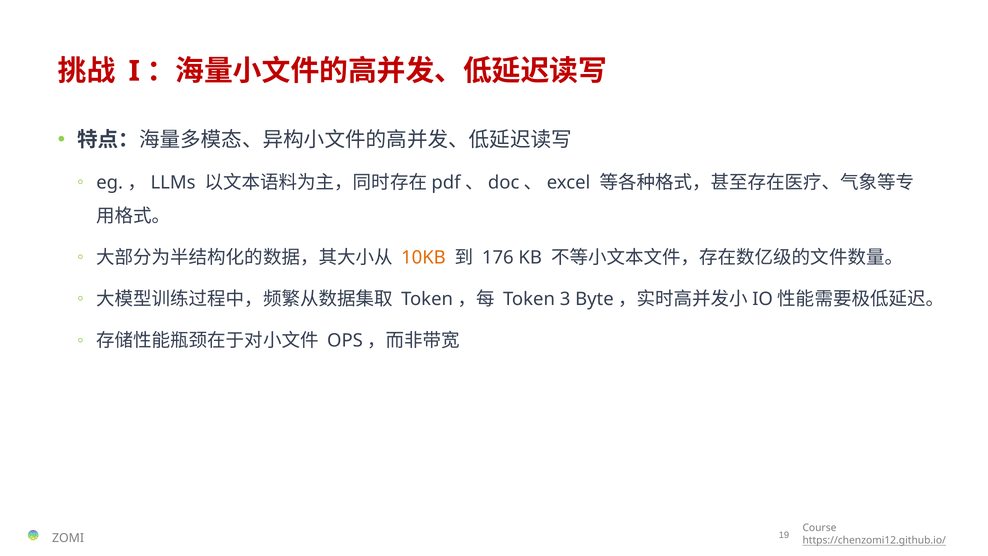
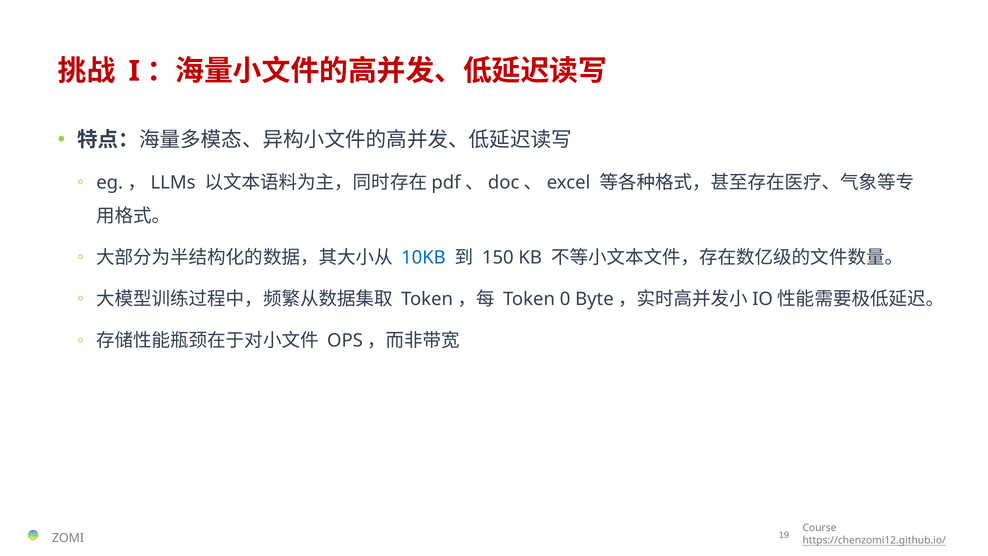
10KB colour: orange -> blue
176: 176 -> 150
3: 3 -> 0
